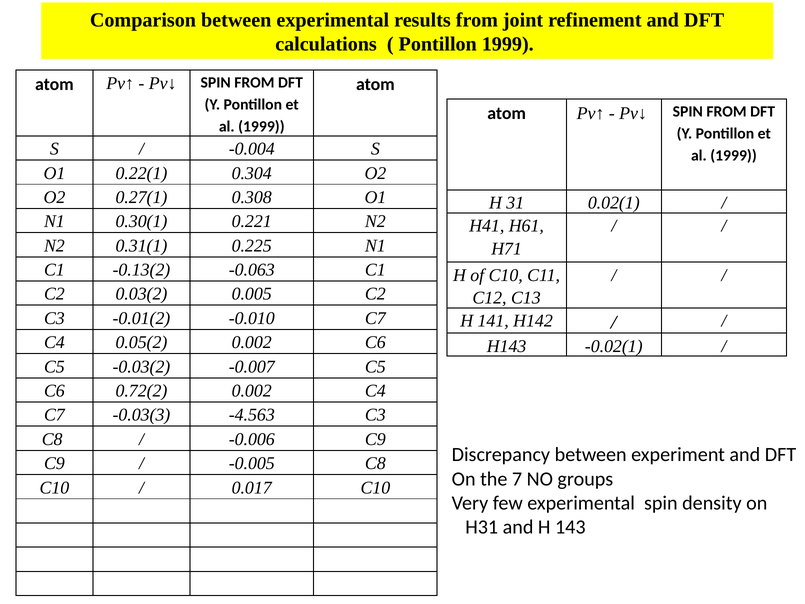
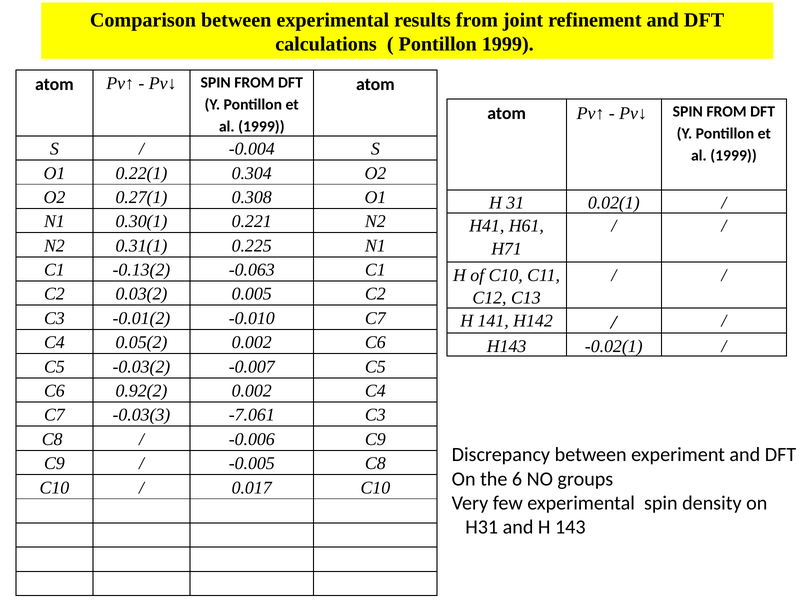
0.72(2: 0.72(2 -> 0.92(2
-4.563: -4.563 -> -7.061
7: 7 -> 6
